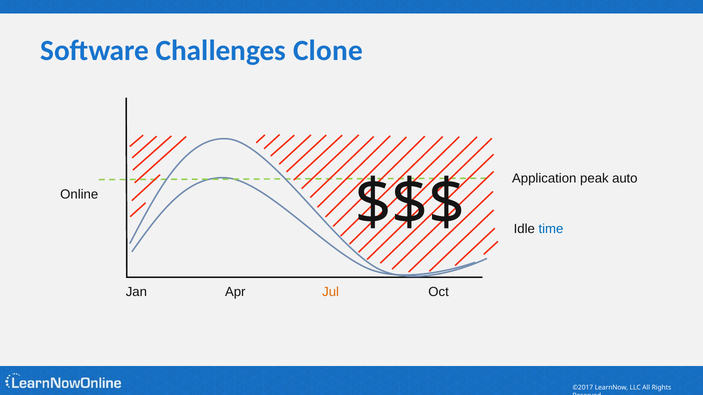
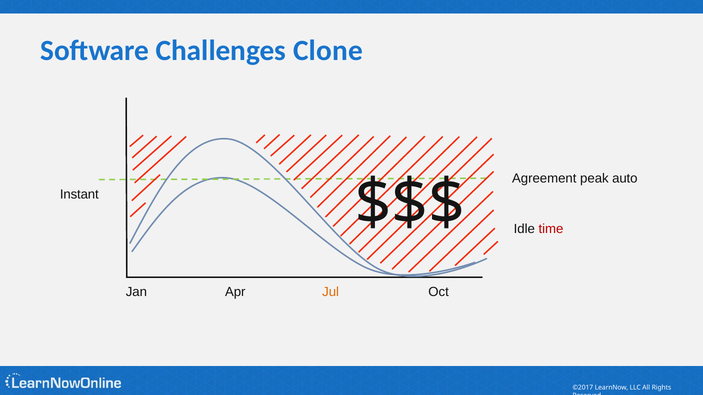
Application: Application -> Agreement
Online: Online -> Instant
time colour: blue -> red
